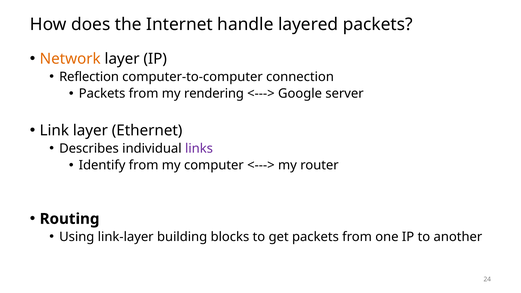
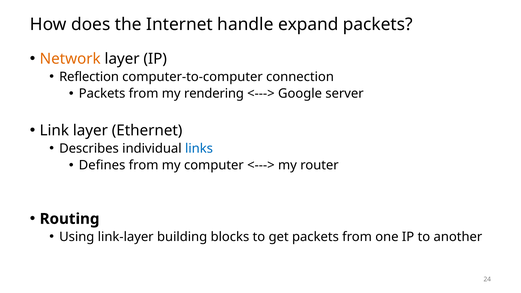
layered: layered -> expand
links colour: purple -> blue
Identify: Identify -> Defines
